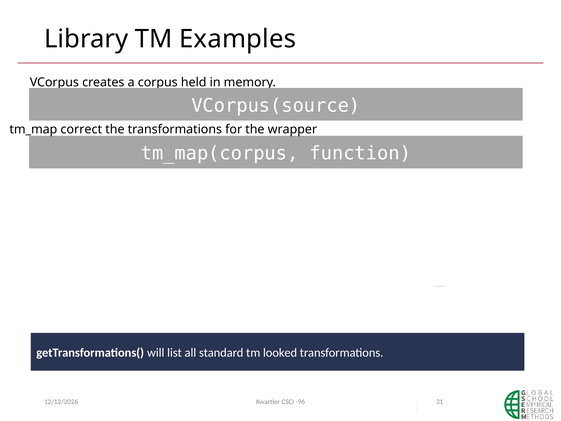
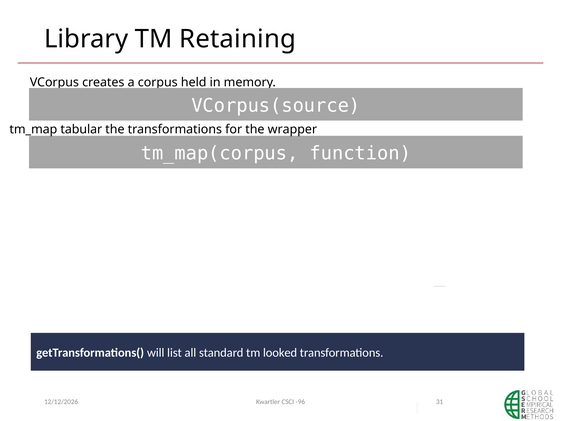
Examples: Examples -> Retaining
correct: correct -> tabular
